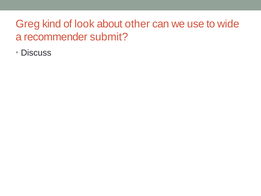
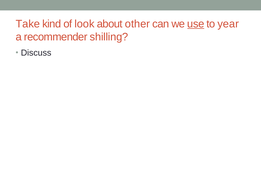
Greg: Greg -> Take
use underline: none -> present
wide: wide -> year
submit: submit -> shilling
